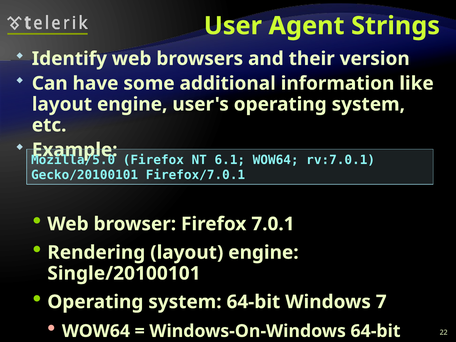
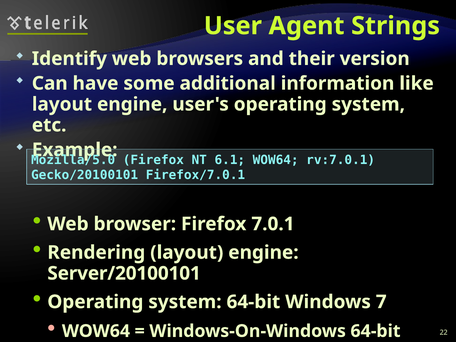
Single/20100101: Single/20100101 -> Server/20100101
